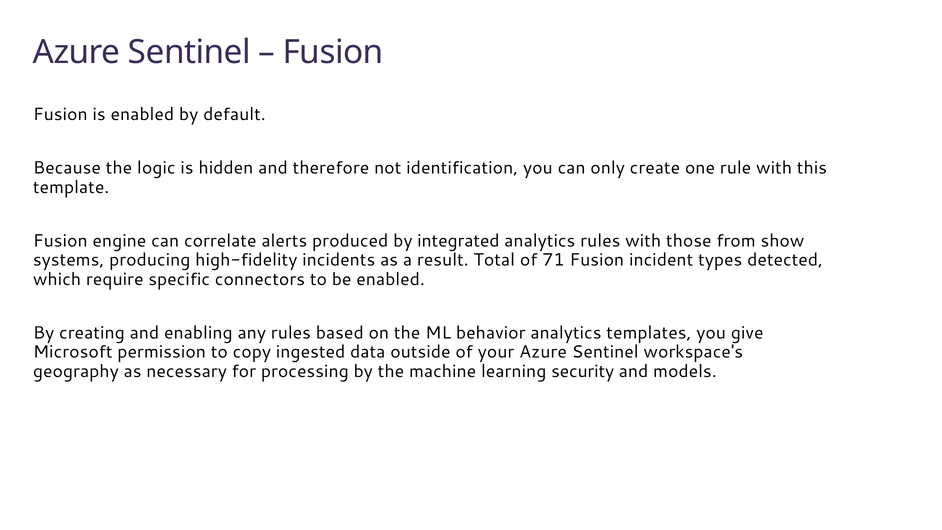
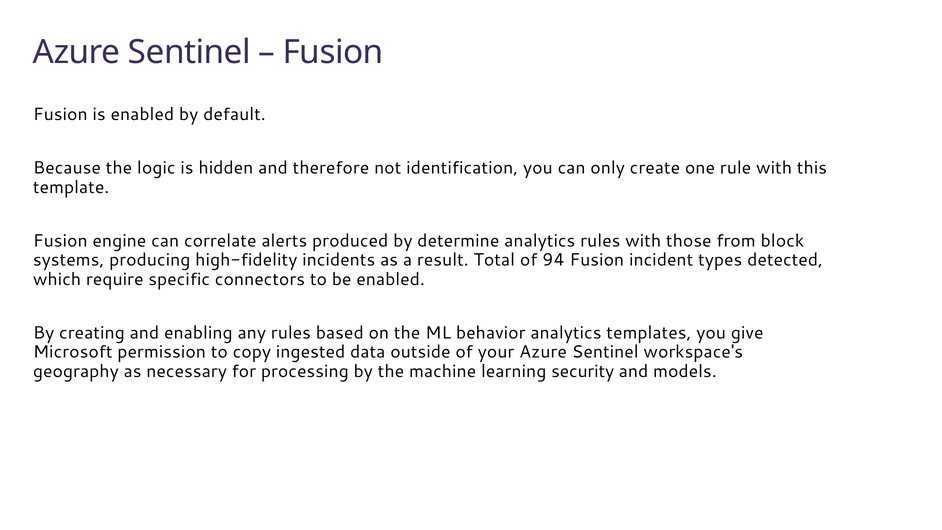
integrated: integrated -> determine
show: show -> block
71: 71 -> 94
